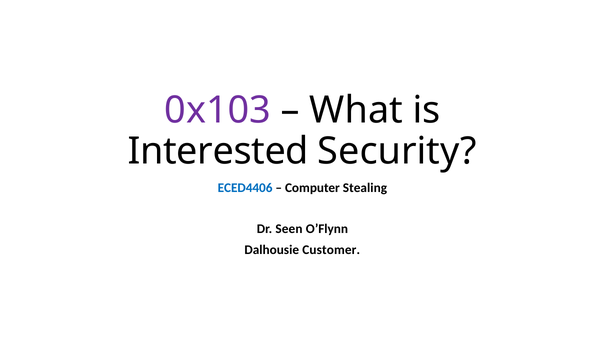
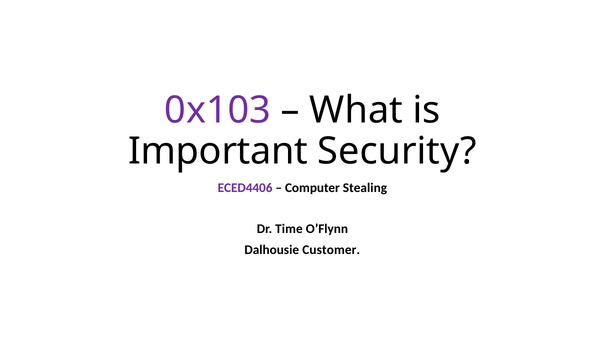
Interested: Interested -> Important
ECED4406 colour: blue -> purple
Seen: Seen -> Time
